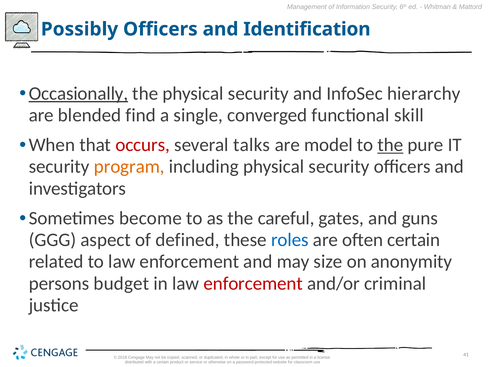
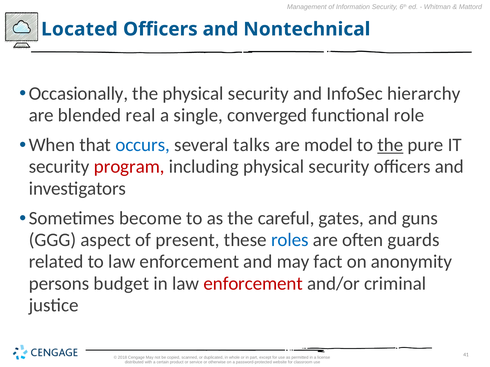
Possibly: Possibly -> Located
Identification: Identification -> Nontechnical
Occasionally underline: present -> none
find: find -> real
skill: skill -> role
occurs colour: red -> blue
program colour: orange -> red
defined: defined -> present
often certain: certain -> guards
size: size -> fact
